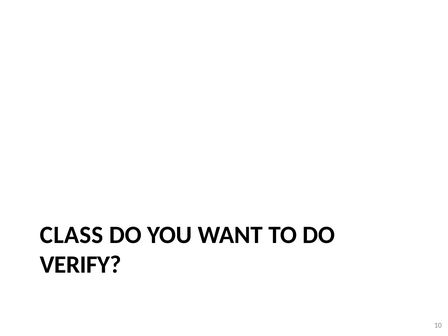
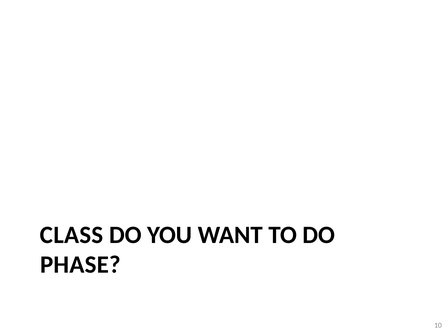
VERIFY: VERIFY -> PHASE
